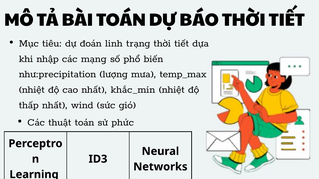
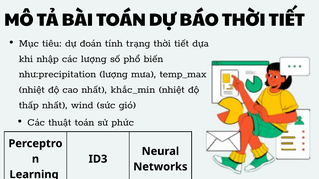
linh: linh -> tính
các mạng: mạng -> lượng
